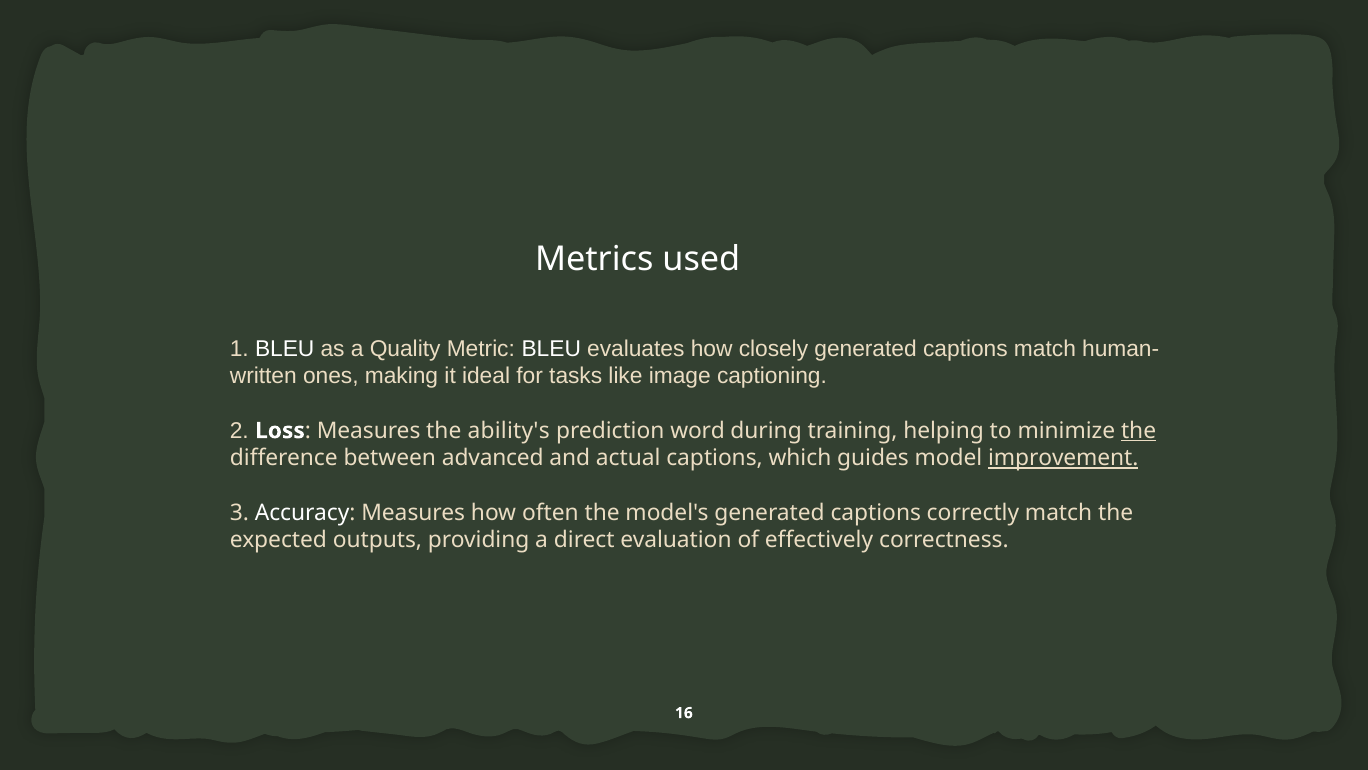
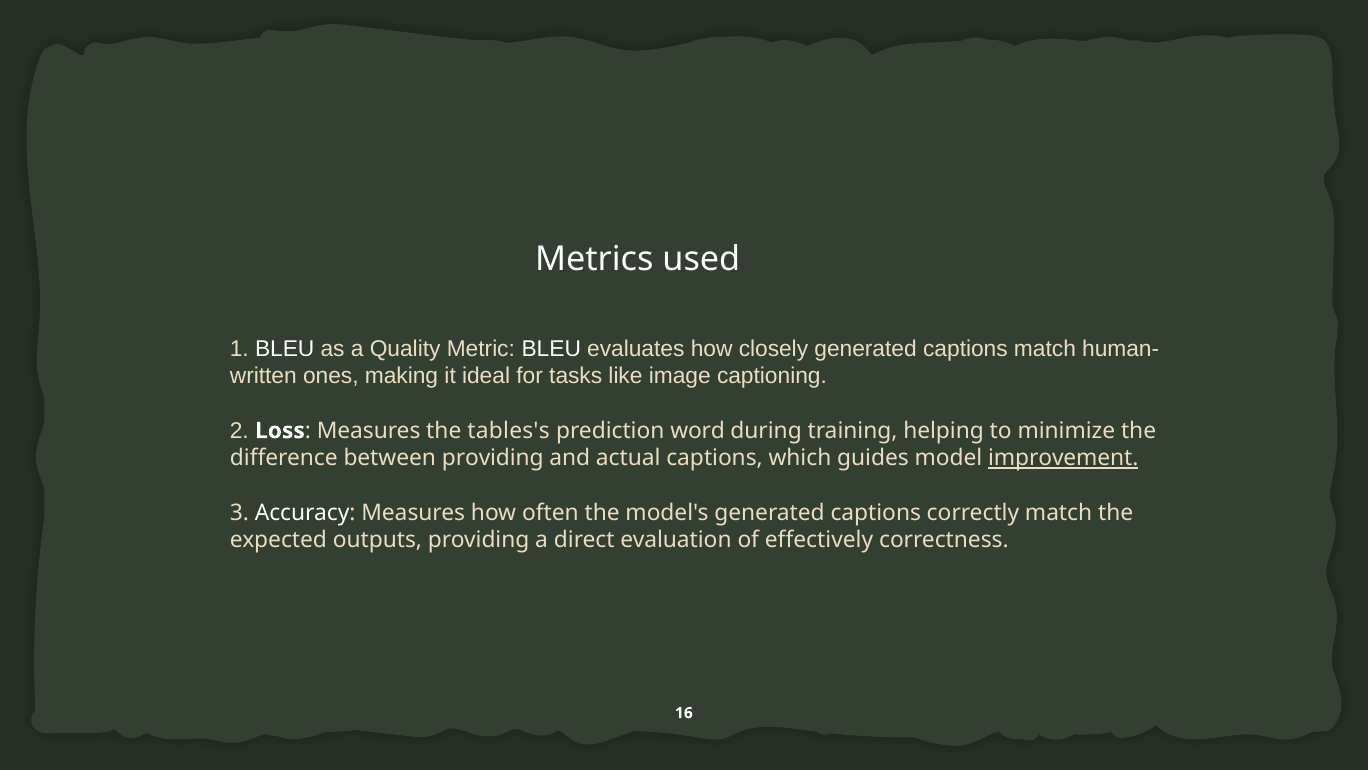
ability's: ability's -> tables's
the at (1139, 430) underline: present -> none
between advanced: advanced -> providing
